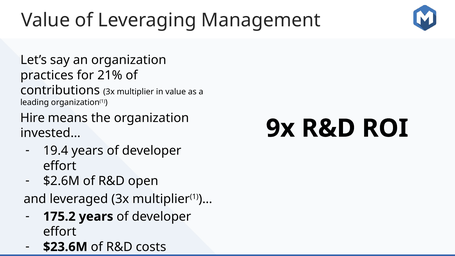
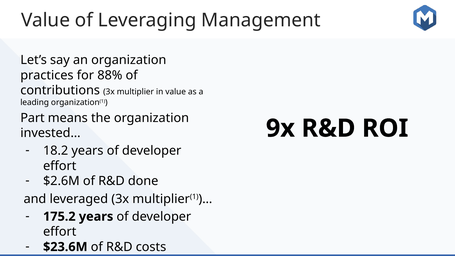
21%: 21% -> 88%
Hire: Hire -> Part
19.4: 19.4 -> 18.2
open: open -> done
